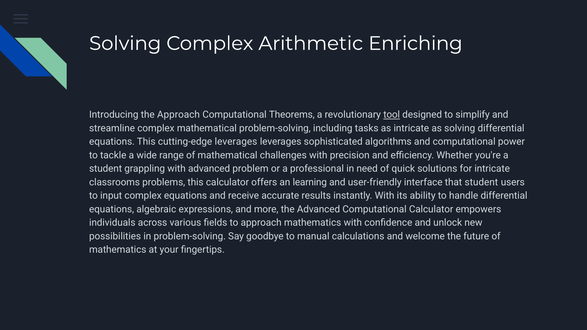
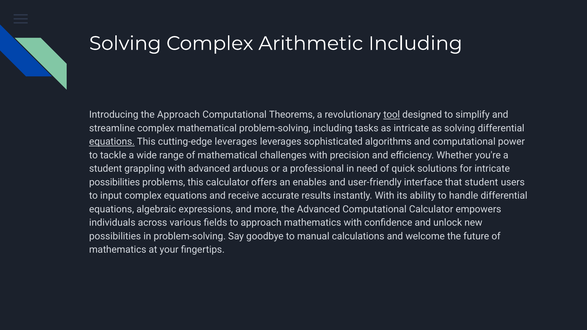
Arithmetic Enriching: Enriching -> Including
equations at (112, 142) underline: none -> present
problem: problem -> arduous
classrooms at (115, 182): classrooms -> possibilities
learning: learning -> enables
